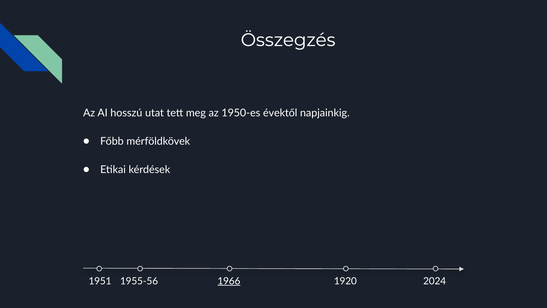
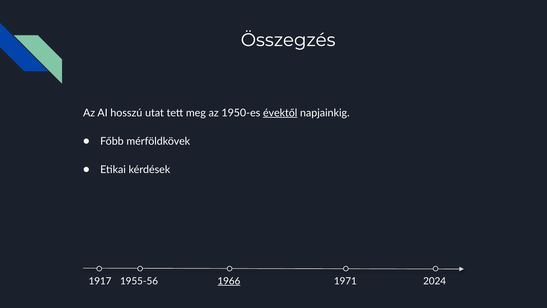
évektől underline: none -> present
1951: 1951 -> 1917
1920: 1920 -> 1971
